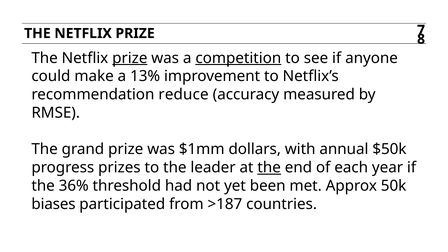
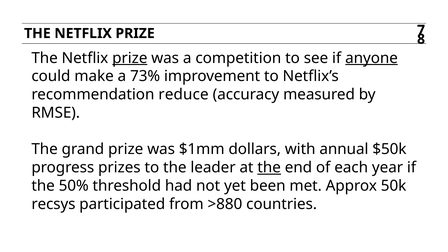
competition underline: present -> none
anyone underline: none -> present
13%: 13% -> 73%
36%: 36% -> 50%
biases: biases -> recsys
>187: >187 -> >880
